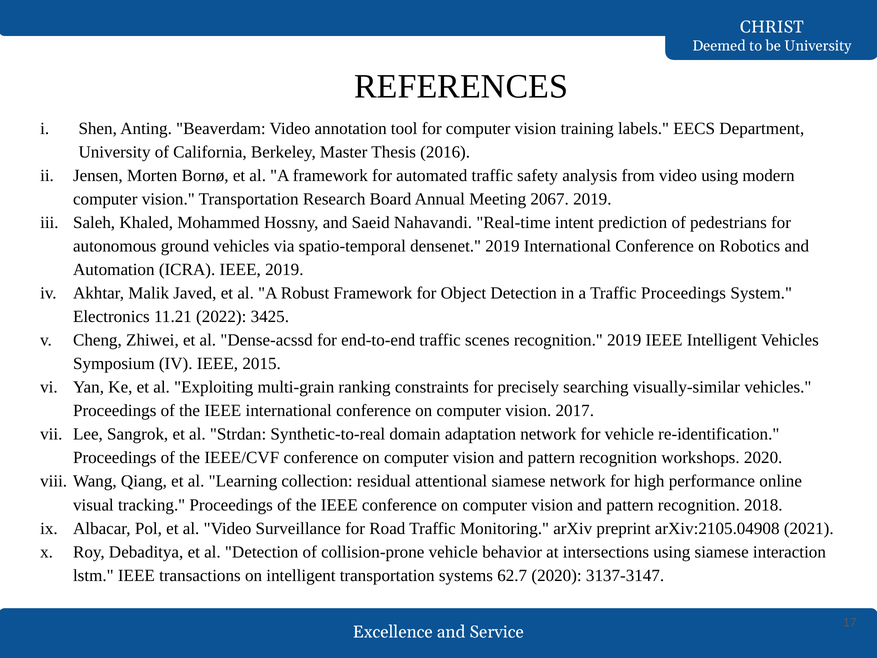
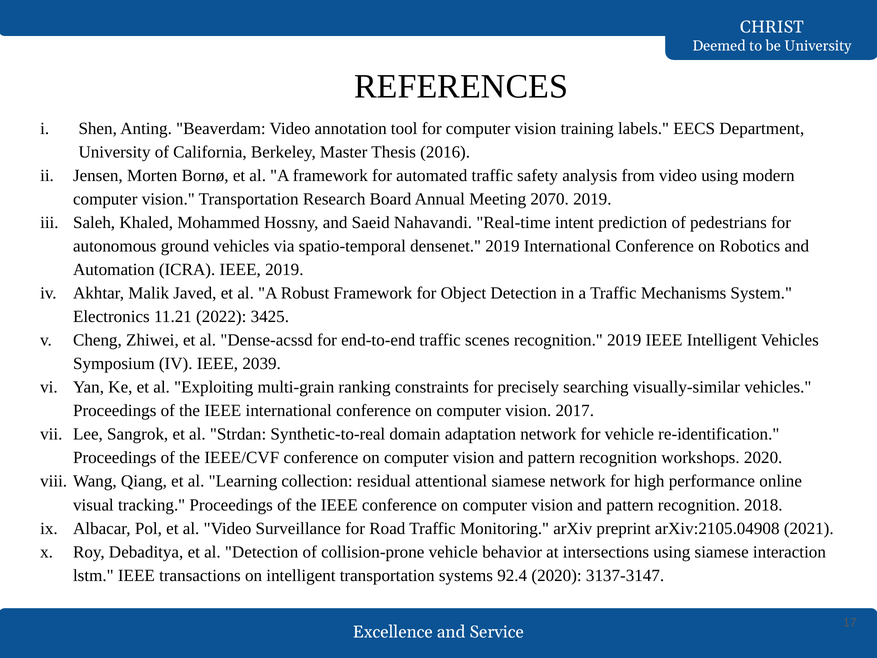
2067: 2067 -> 2070
Traffic Proceedings: Proceedings -> Mechanisms
2015: 2015 -> 2039
62.7: 62.7 -> 92.4
